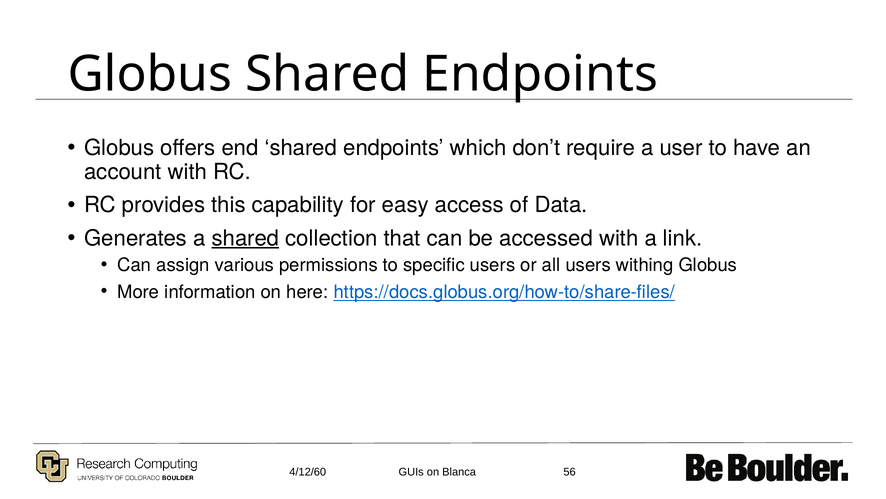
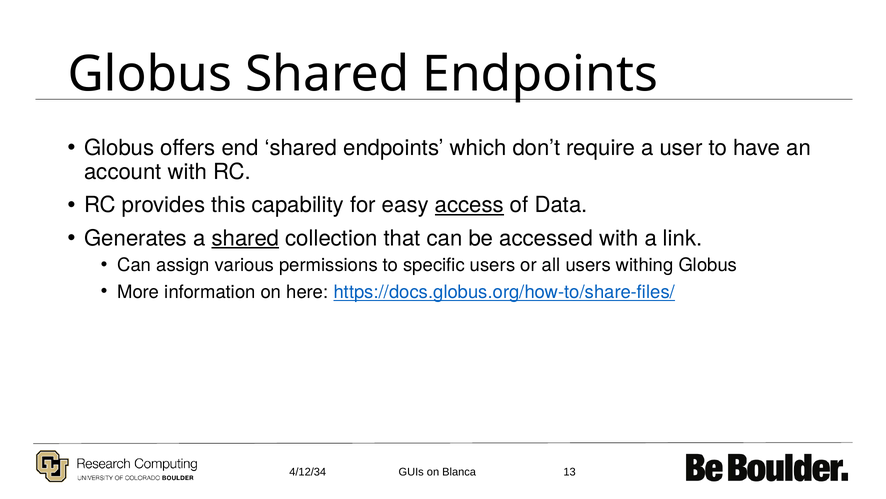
access underline: none -> present
4/12/60: 4/12/60 -> 4/12/34
56: 56 -> 13
